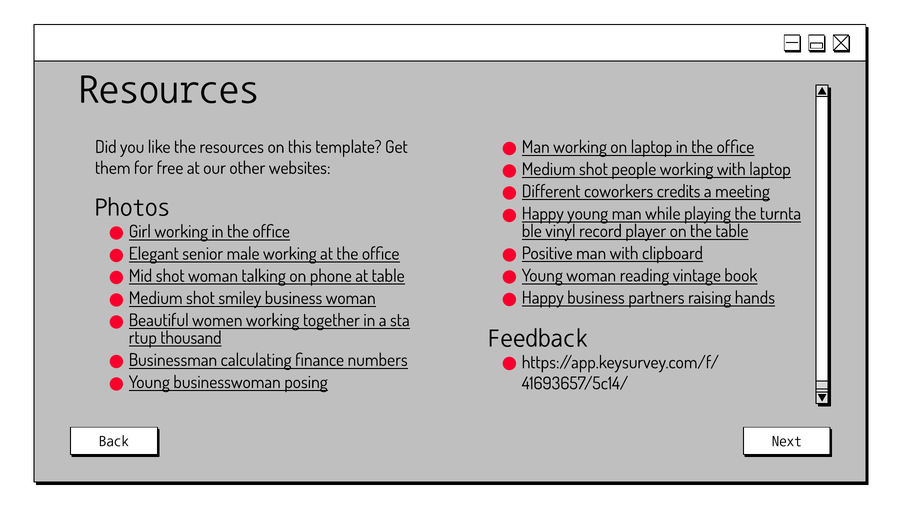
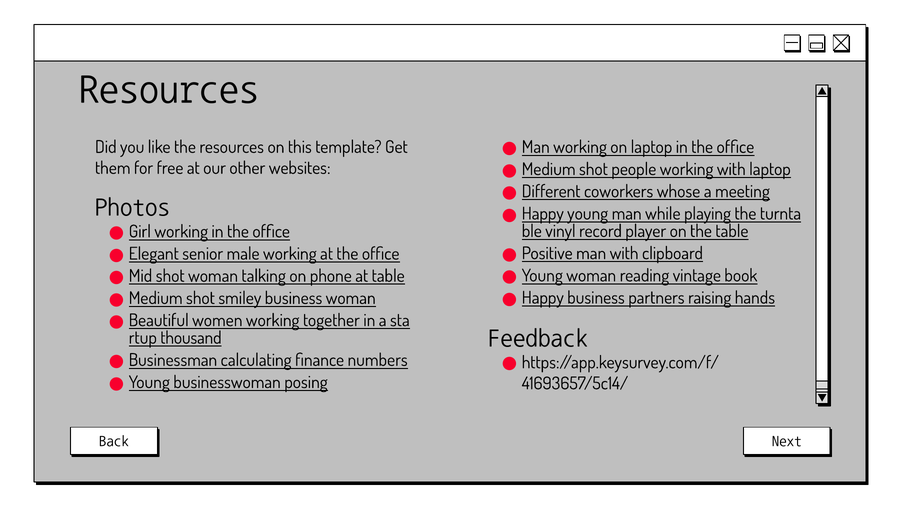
credits: credits -> whose
